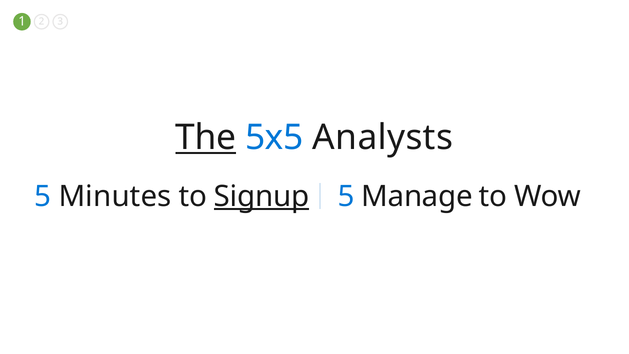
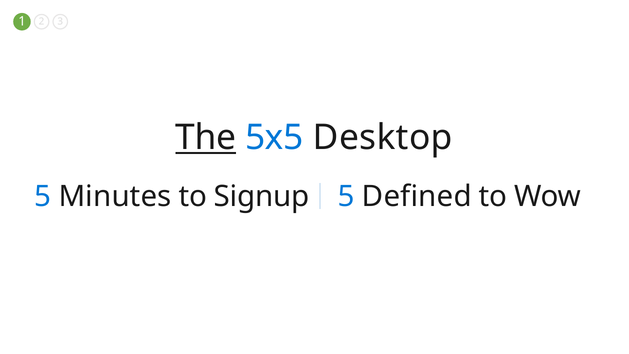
Analysts: Analysts -> Desktop
Signup underline: present -> none
Manage: Manage -> Defined
